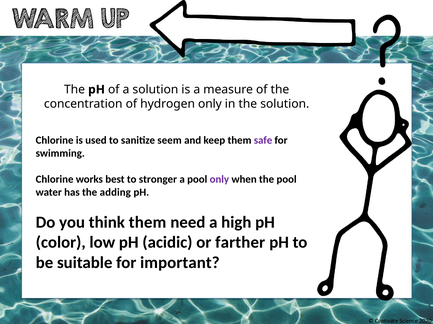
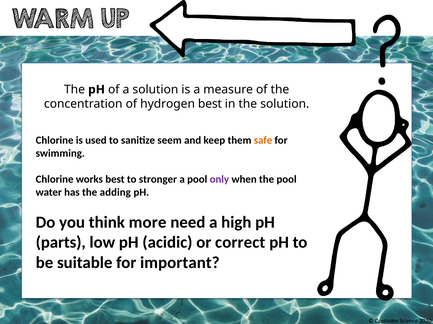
hydrogen only: only -> best
safe colour: purple -> orange
think them: them -> more
color: color -> parts
farther: farther -> correct
